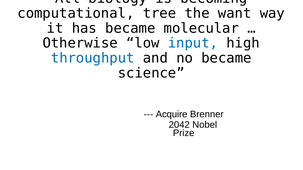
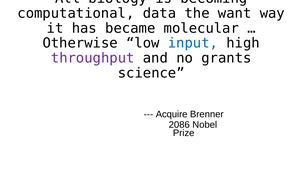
tree: tree -> data
throughput colour: blue -> purple
no became: became -> grants
2042: 2042 -> 2086
